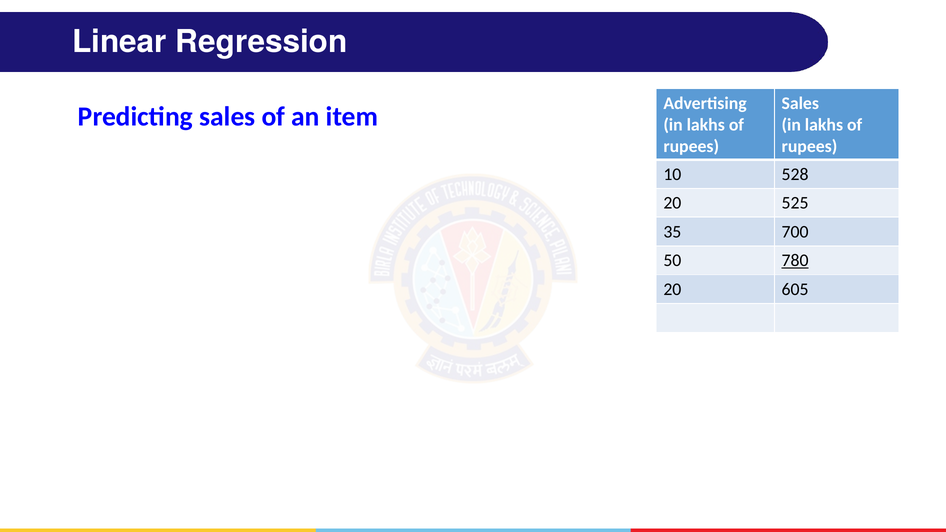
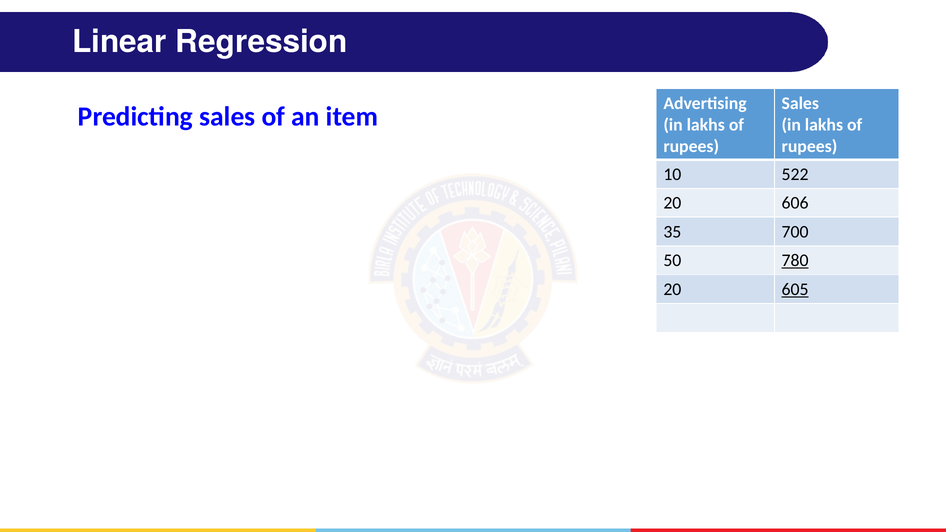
528: 528 -> 522
525: 525 -> 606
605 underline: none -> present
